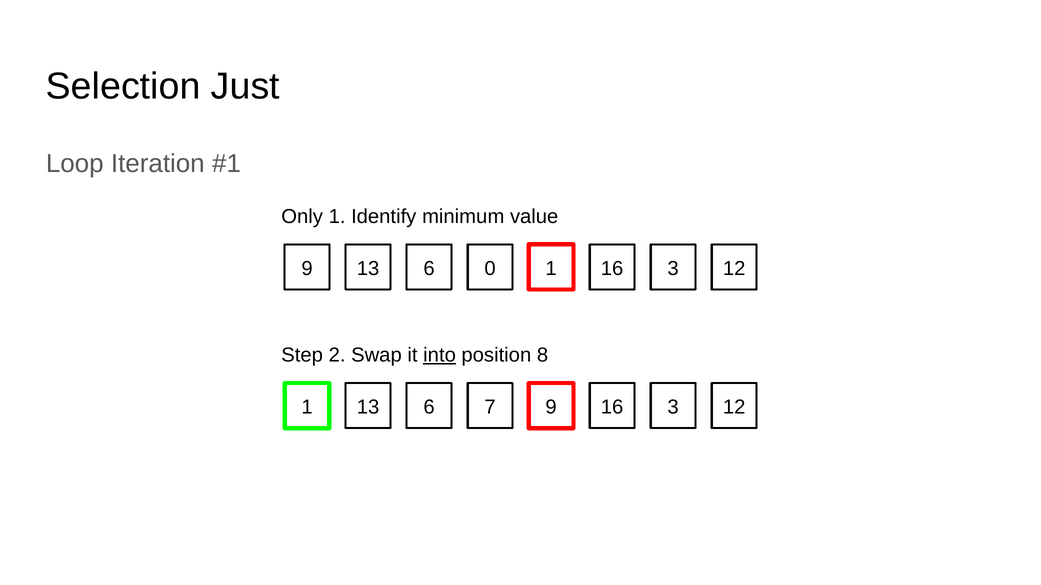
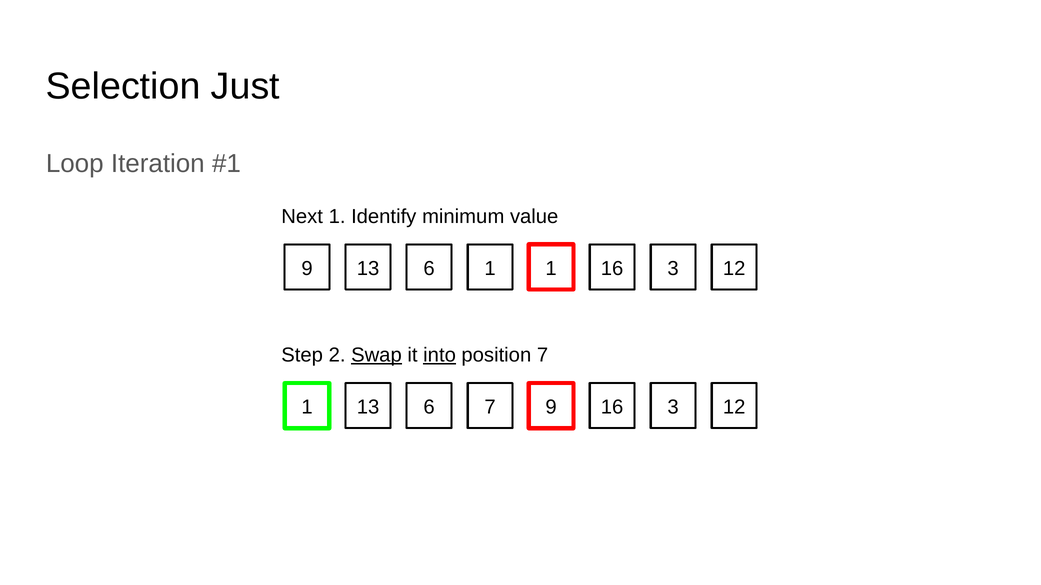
Only: Only -> Next
6 0: 0 -> 1
Swap underline: none -> present
position 8: 8 -> 7
